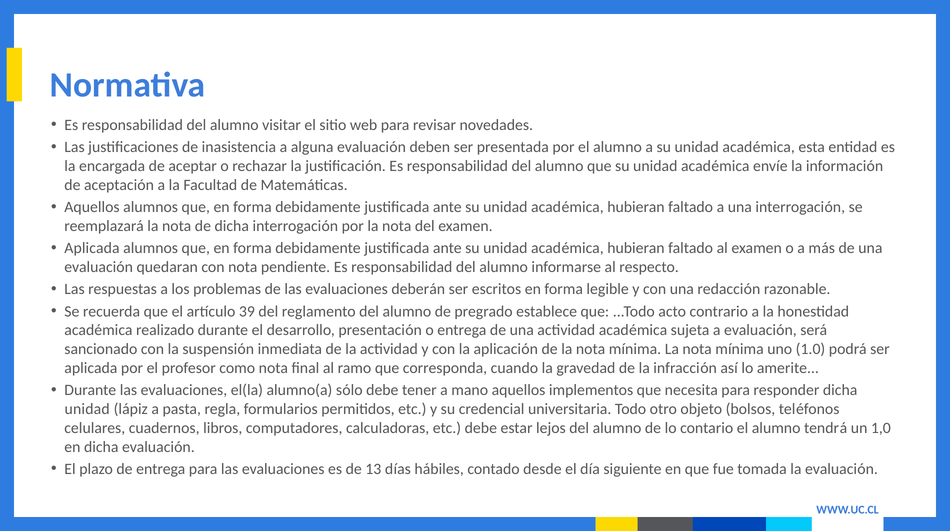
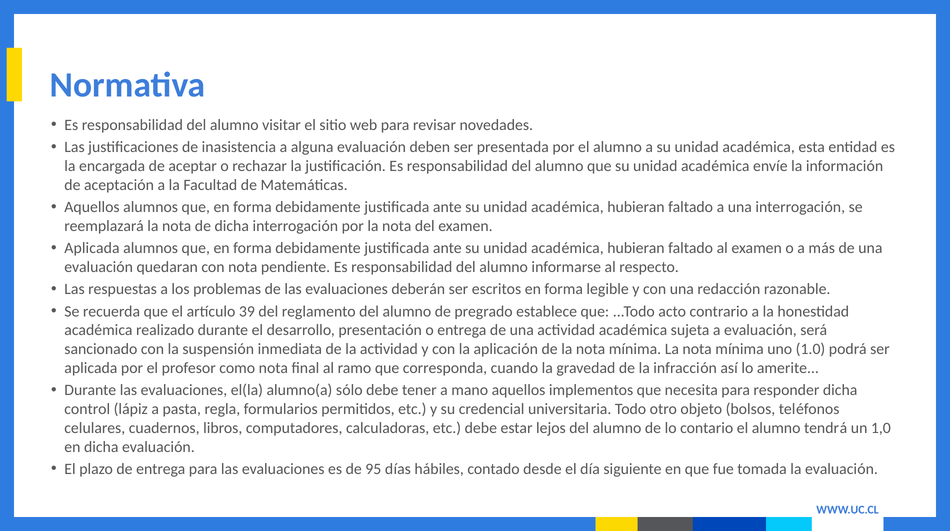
unidad at (87, 409): unidad -> control
13: 13 -> 95
